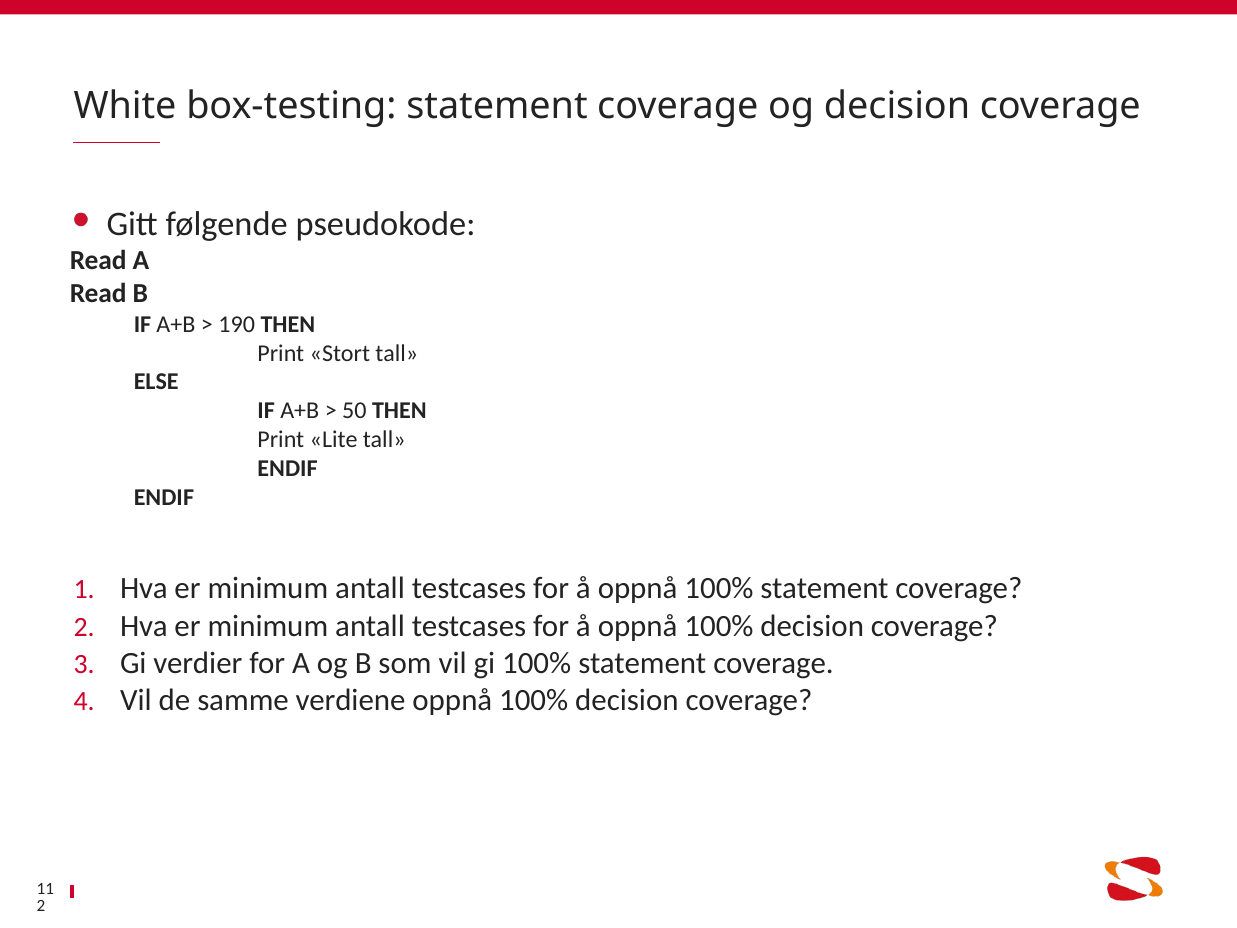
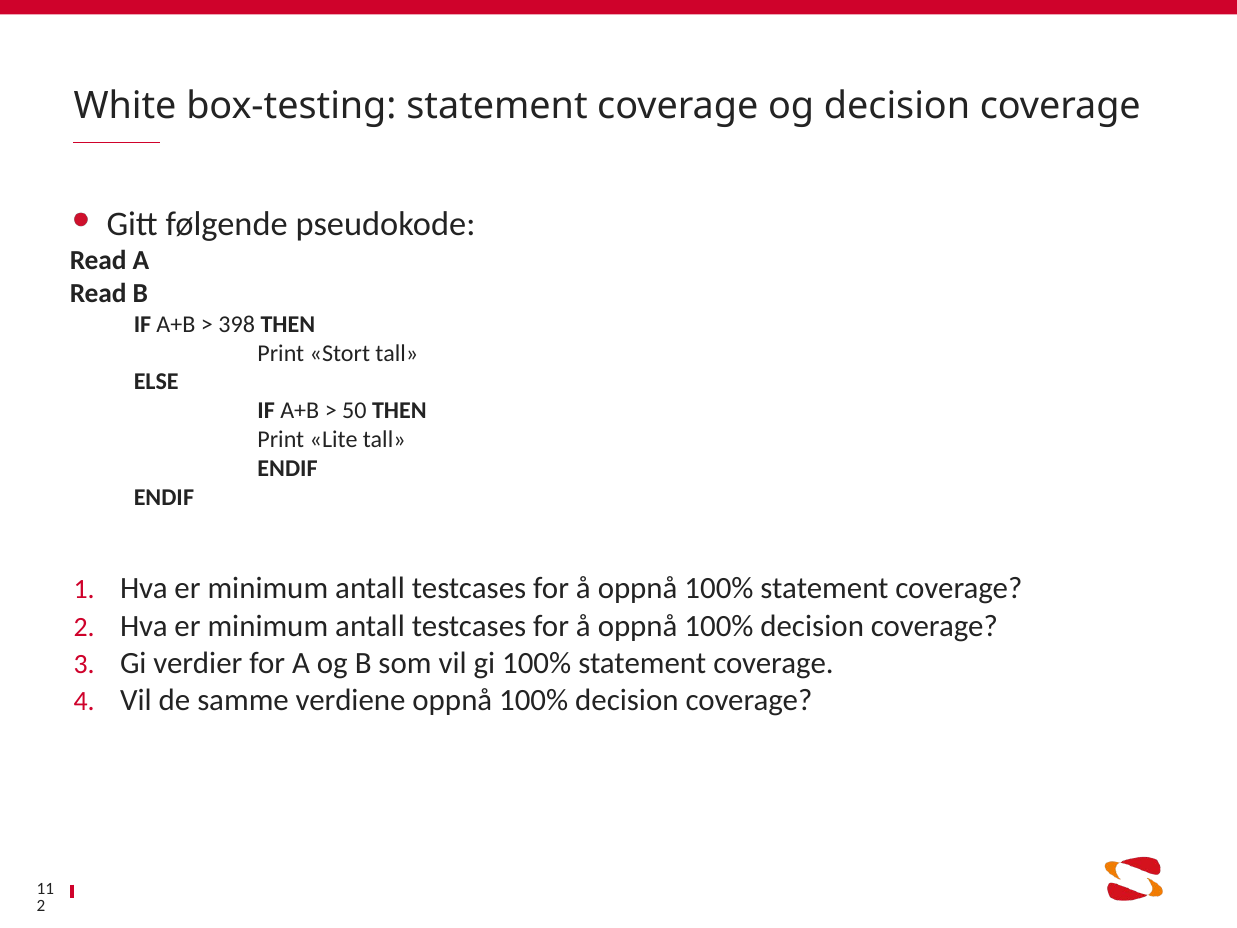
190: 190 -> 398
